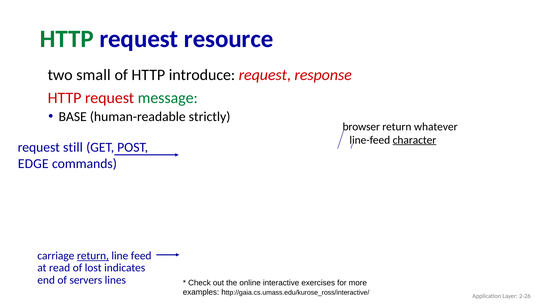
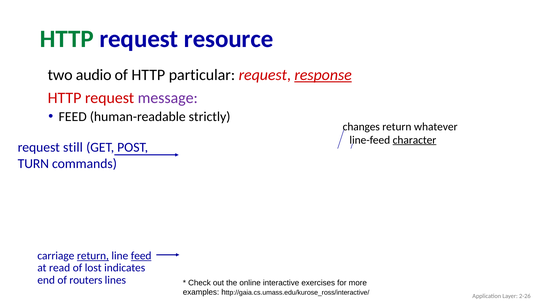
small: small -> audio
introduce: introduce -> particular
response underline: none -> present
message colour: green -> purple
BASE at (73, 117): BASE -> FEED
browser: browser -> changes
EDGE: EDGE -> TURN
feed at (141, 256) underline: none -> present
servers: servers -> routers
